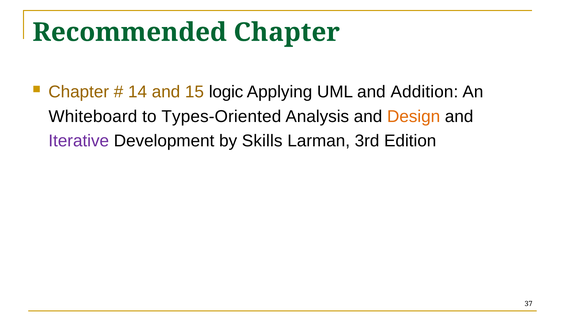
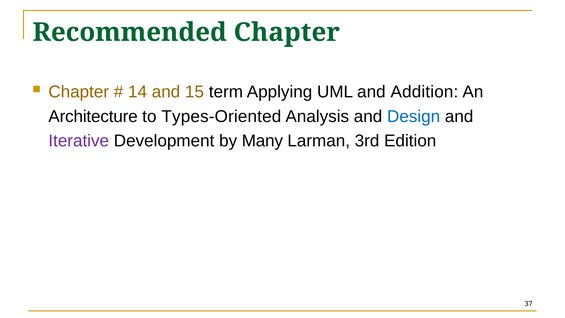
logic: logic -> term
Whiteboard: Whiteboard -> Architecture
Design colour: orange -> blue
Skills: Skills -> Many
